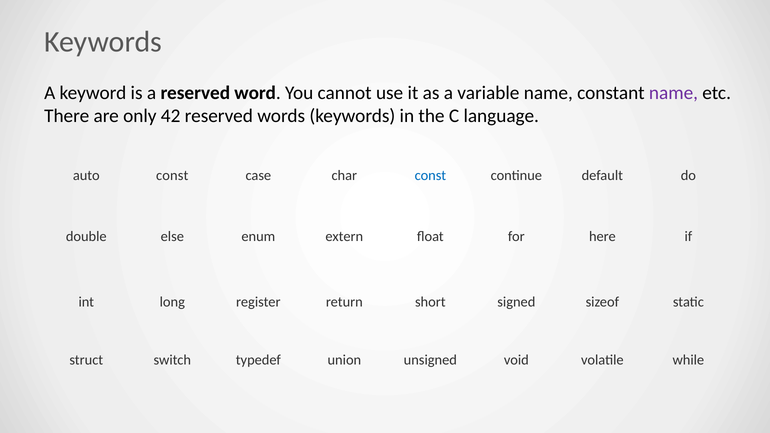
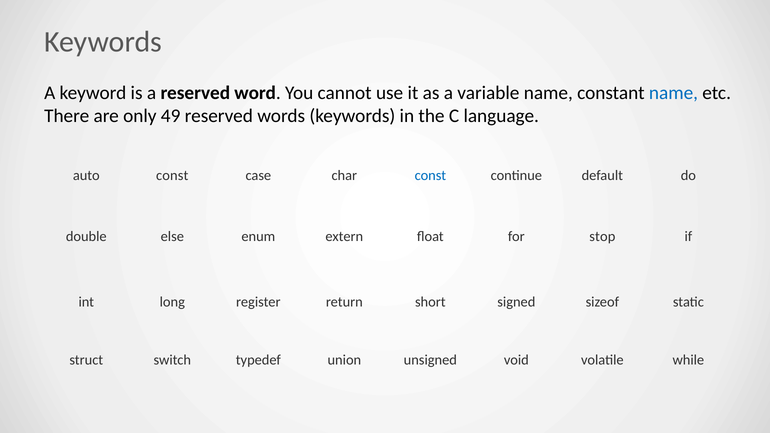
name at (673, 93) colour: purple -> blue
42: 42 -> 49
here: here -> stop
